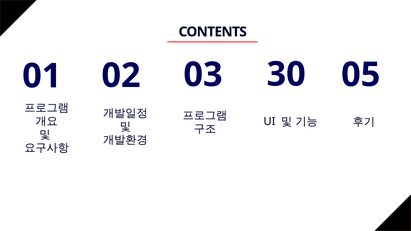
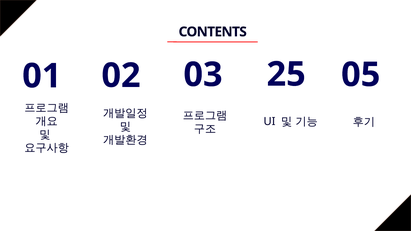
30: 30 -> 25
